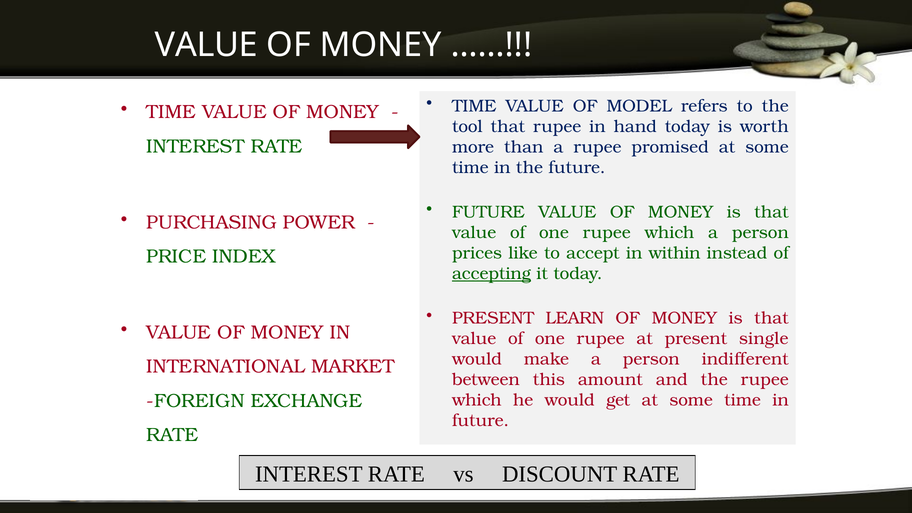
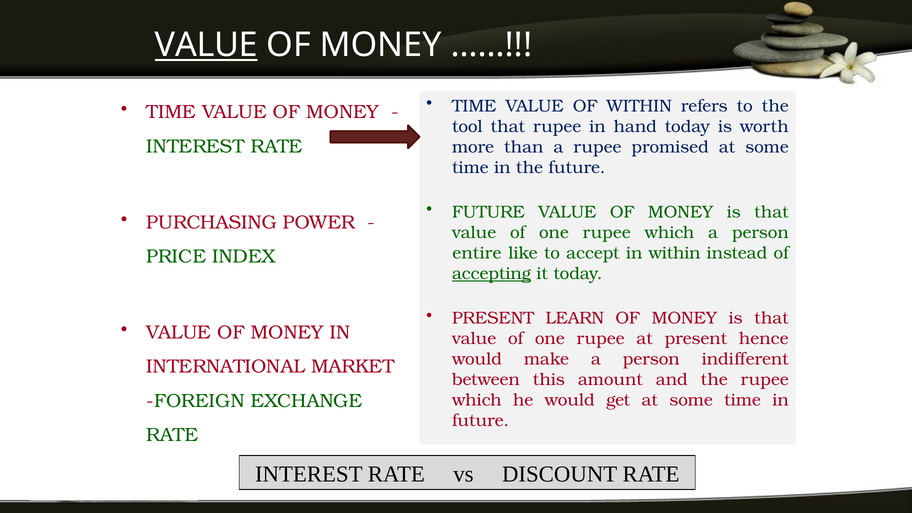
VALUE at (206, 45) underline: none -> present
OF MODEL: MODEL -> WITHIN
prices: prices -> entire
single: single -> hence
